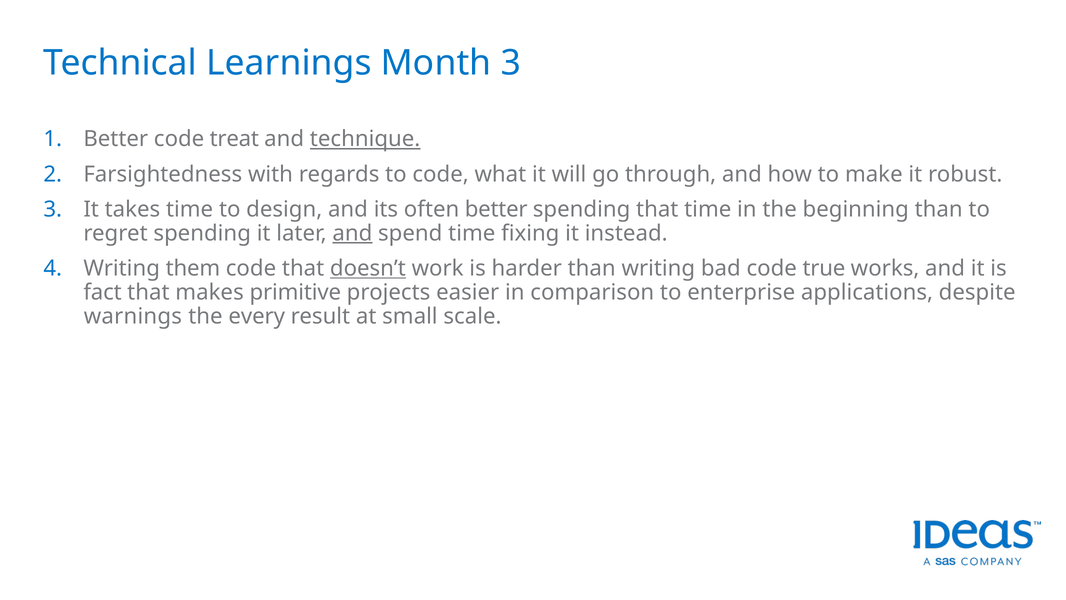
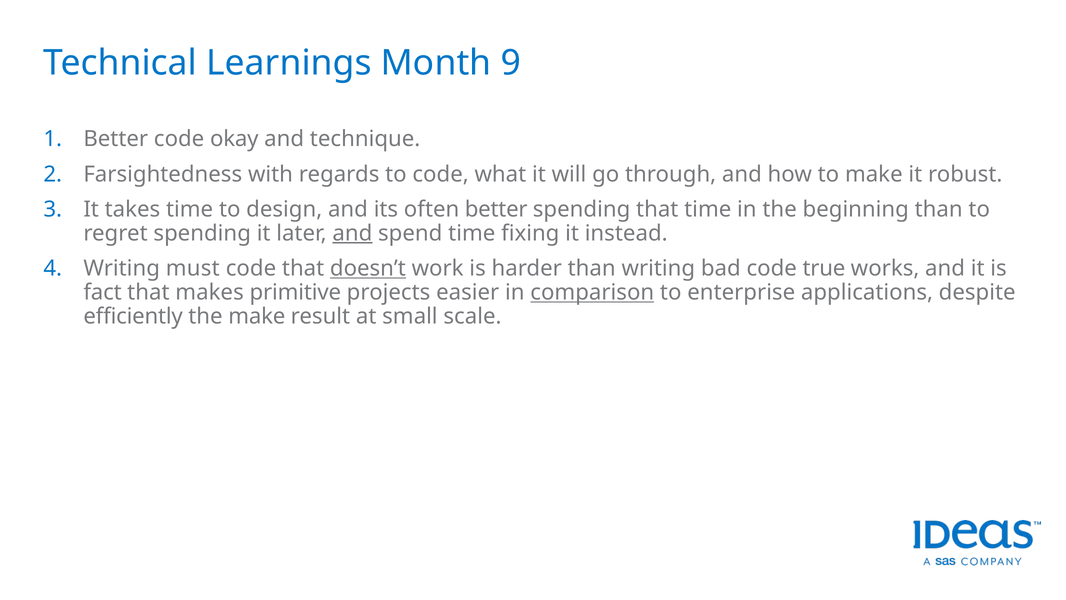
Month 3: 3 -> 9
treat: treat -> okay
technique underline: present -> none
them: them -> must
comparison underline: none -> present
warnings: warnings -> efficiently
the every: every -> make
